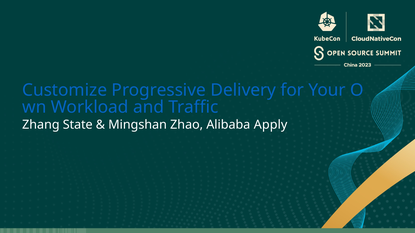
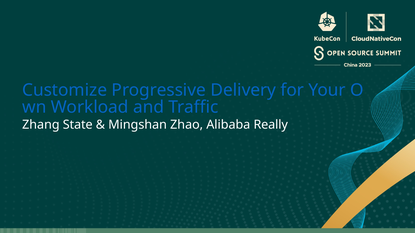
Apply: Apply -> Really
